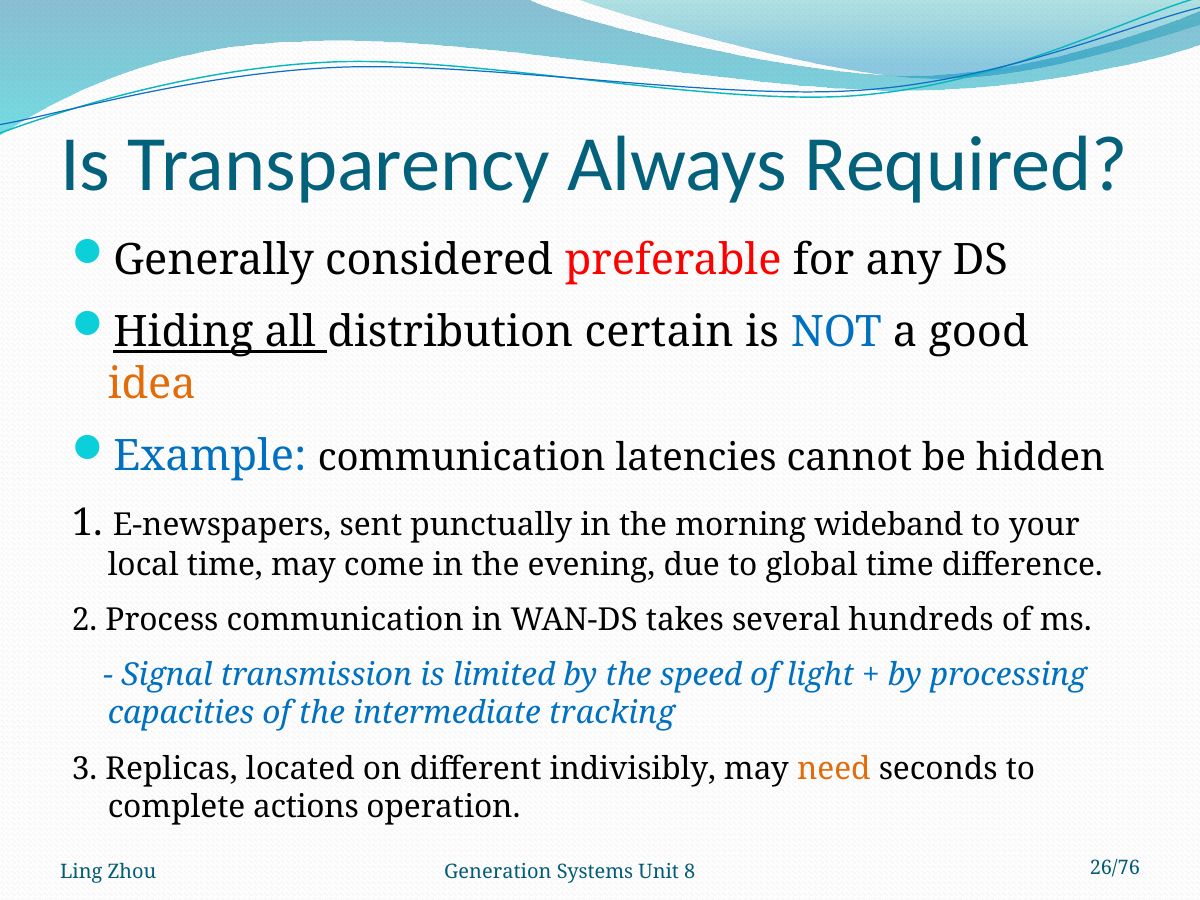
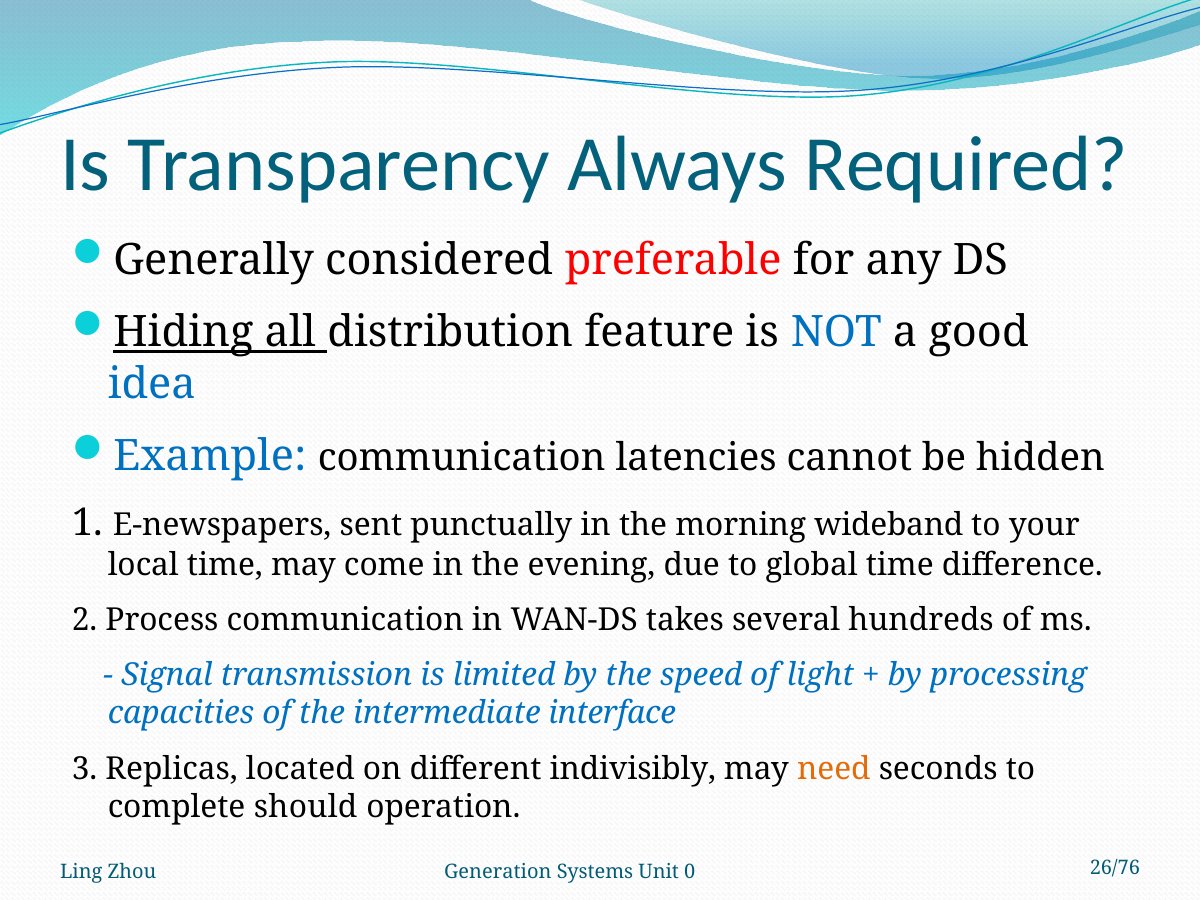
certain: certain -> feature
idea colour: orange -> blue
tracking: tracking -> interface
actions: actions -> should
8: 8 -> 0
